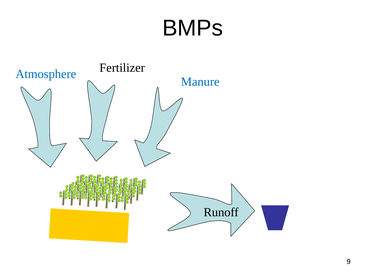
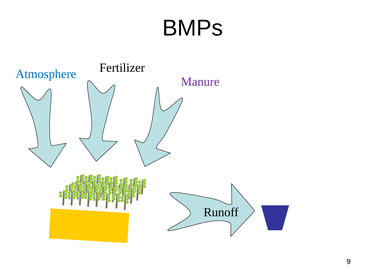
Manure colour: blue -> purple
